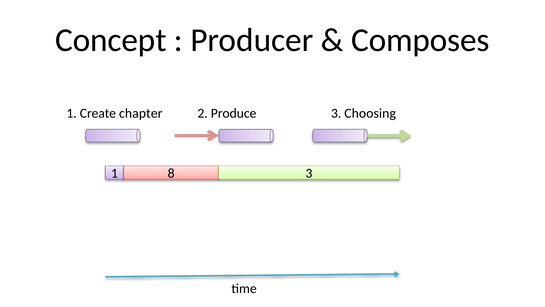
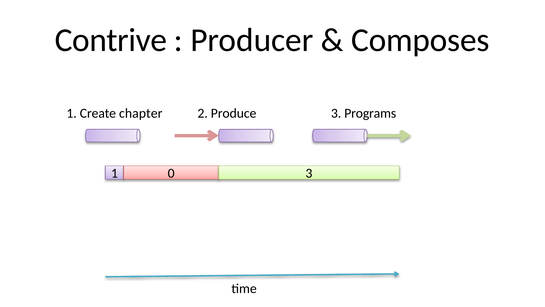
Concept: Concept -> Contrive
Choosing: Choosing -> Programs
8: 8 -> 0
